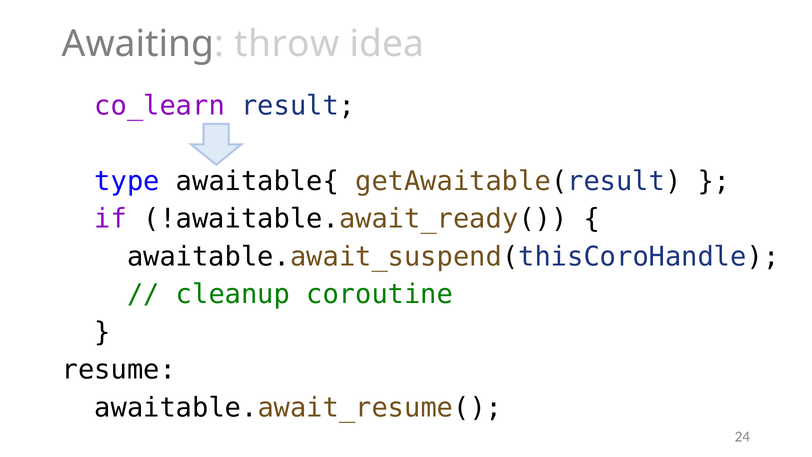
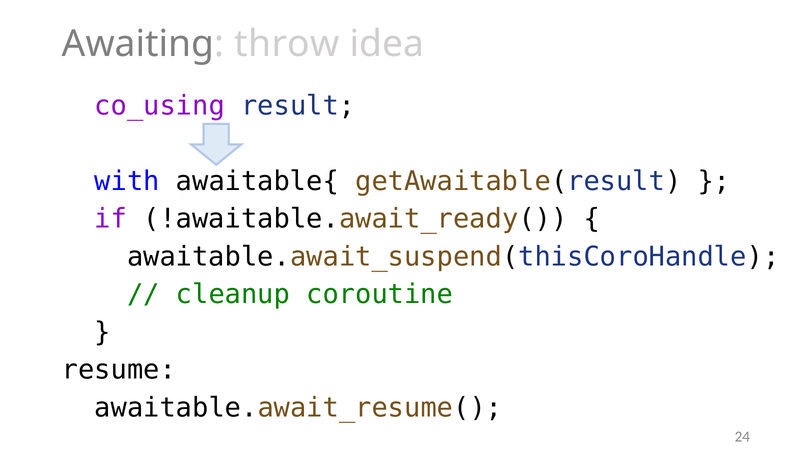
co_learn: co_learn -> co_using
type: type -> with
